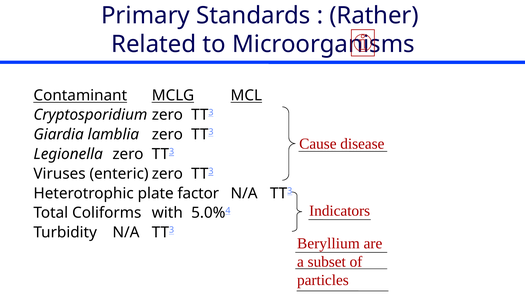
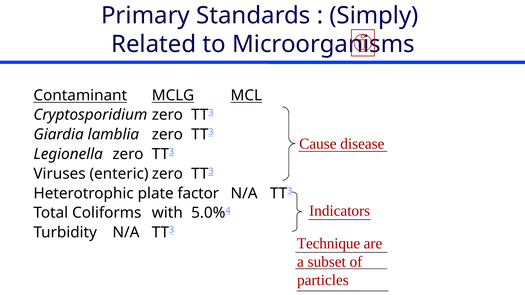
Rather: Rather -> Simply
Beryllium: Beryllium -> Technique
